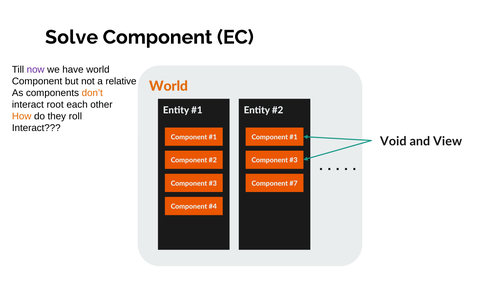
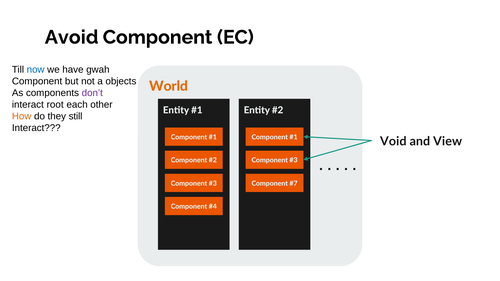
Solve: Solve -> Avoid
now colour: purple -> blue
have world: world -> gwah
relative: relative -> objects
don’t colour: orange -> purple
roll: roll -> still
